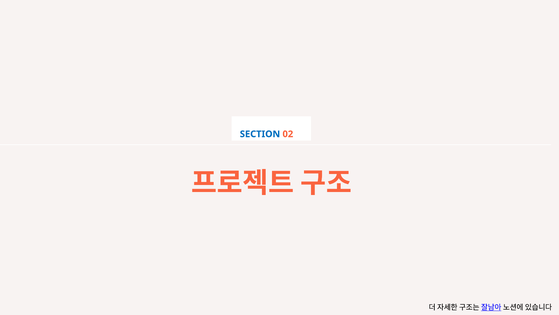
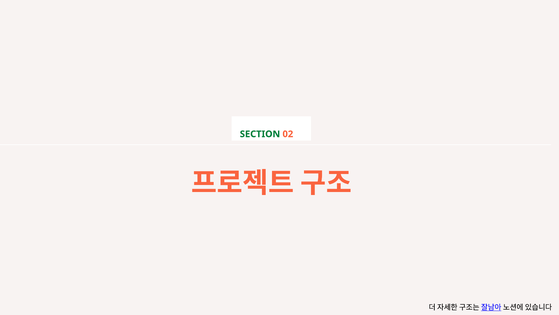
SECTION colour: blue -> green
